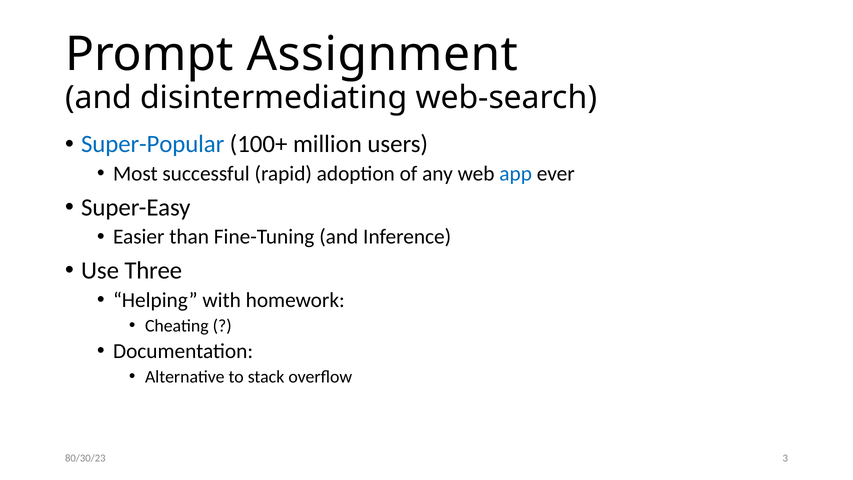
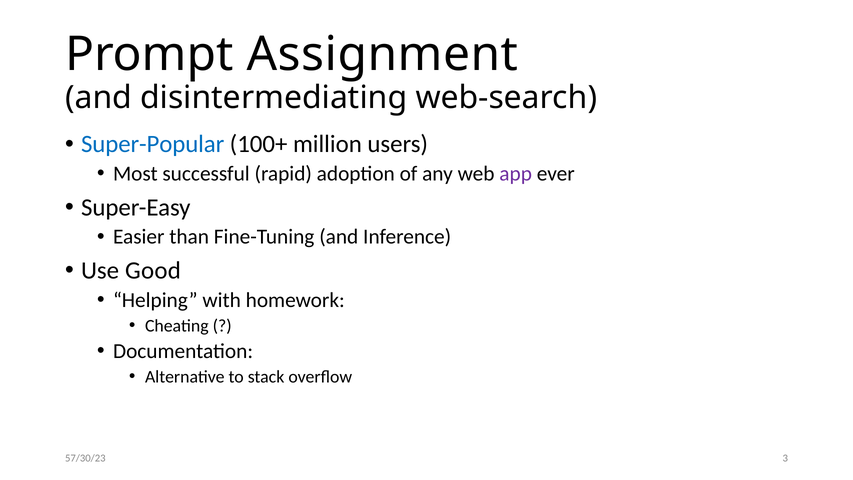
app colour: blue -> purple
Three: Three -> Good
80/30/23: 80/30/23 -> 57/30/23
